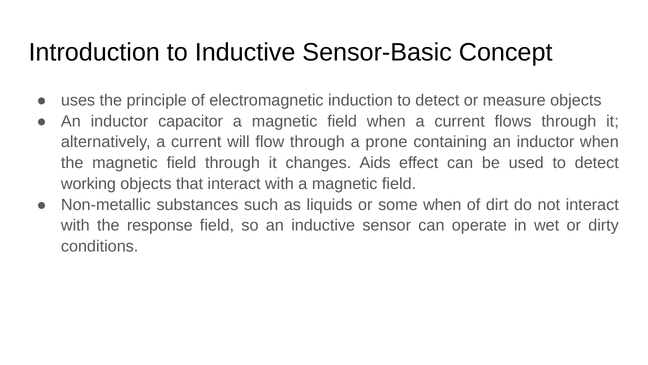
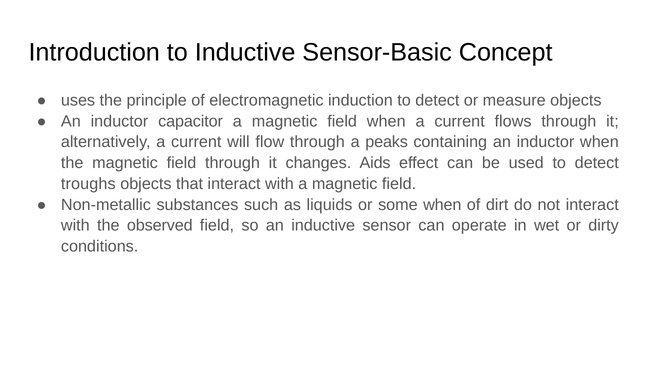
prone: prone -> peaks
working: working -> troughs
response: response -> observed
